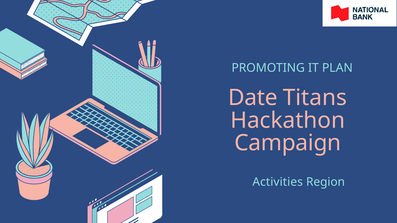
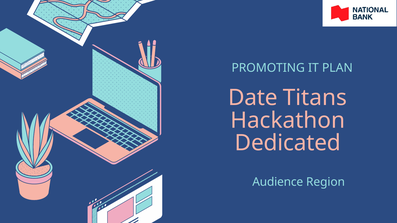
Campaign: Campaign -> Dedicated
Activities: Activities -> Audience
